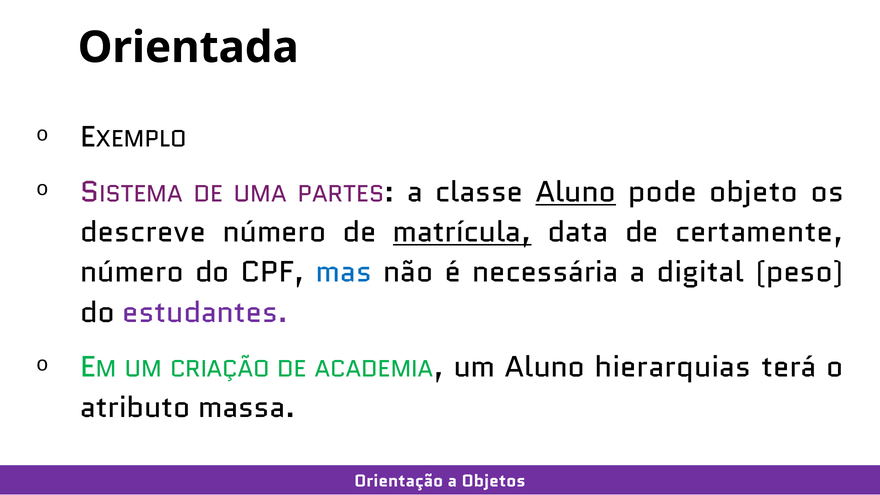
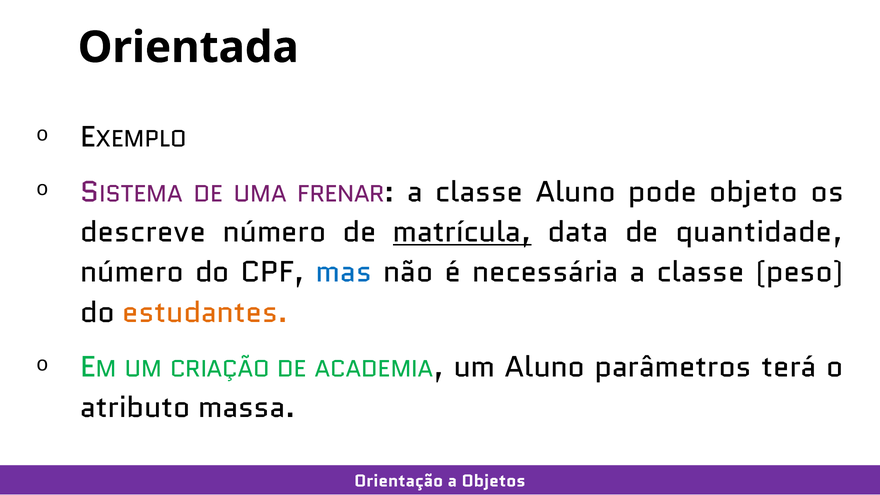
PARTES: PARTES -> FRENAR
Aluno at (576, 192) underline: present -> none
certamente: certamente -> quantidade
necessária a digital: digital -> classe
estudantes colour: purple -> orange
hierarquias: hierarquias -> parâmetros
